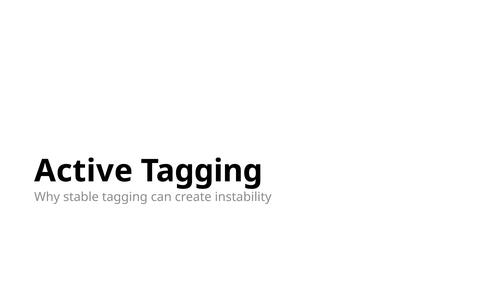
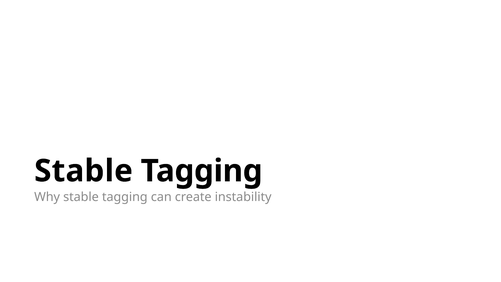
Active at (84, 171): Active -> Stable
